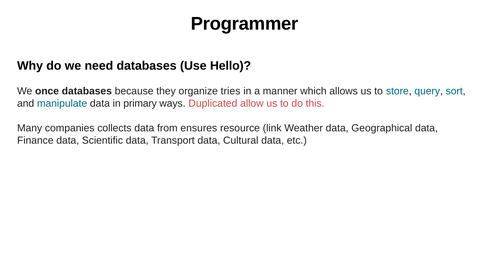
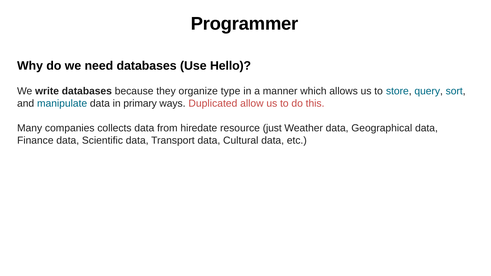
once: once -> write
tries: tries -> type
ensures: ensures -> hiredate
link: link -> just
